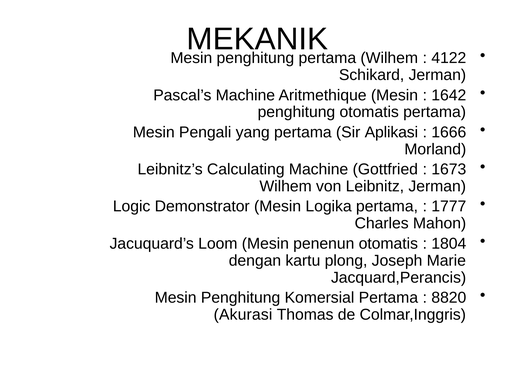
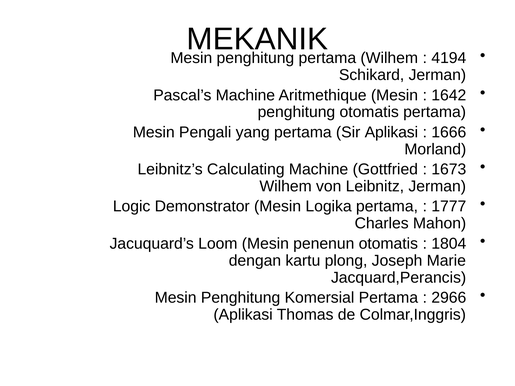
4122: 4122 -> 4194
8820: 8820 -> 2966
Akurasi at (243, 315): Akurasi -> Aplikasi
